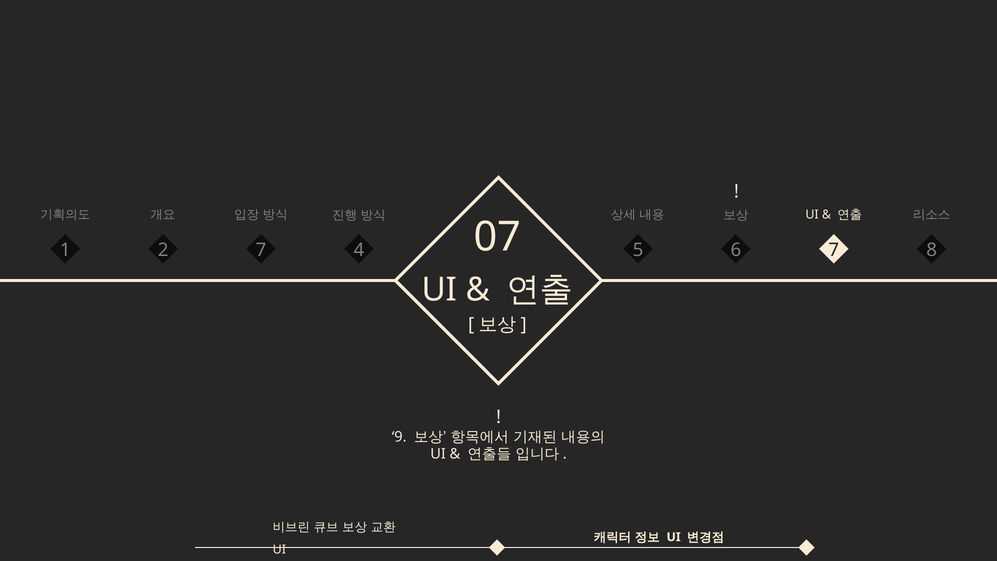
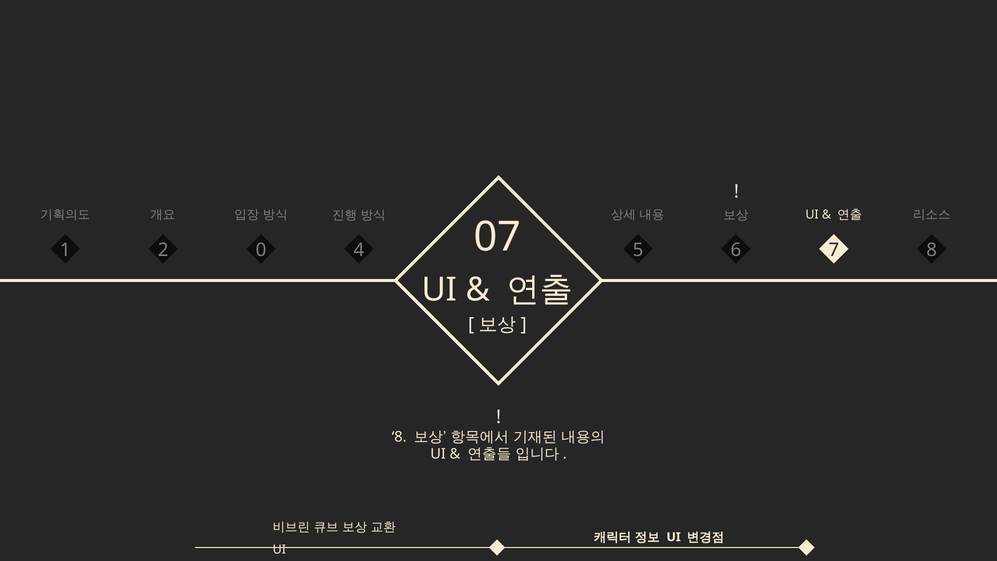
2 7: 7 -> 0
9 at (399, 437): 9 -> 8
